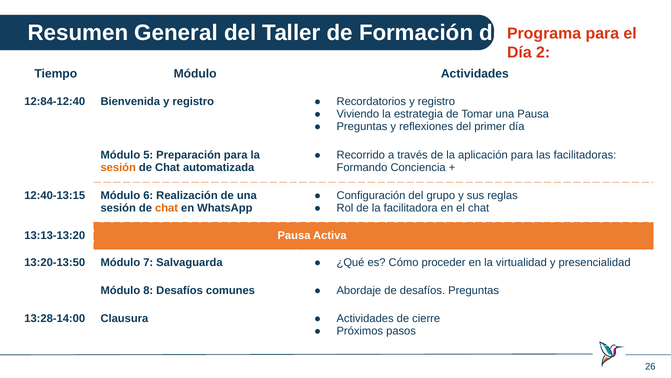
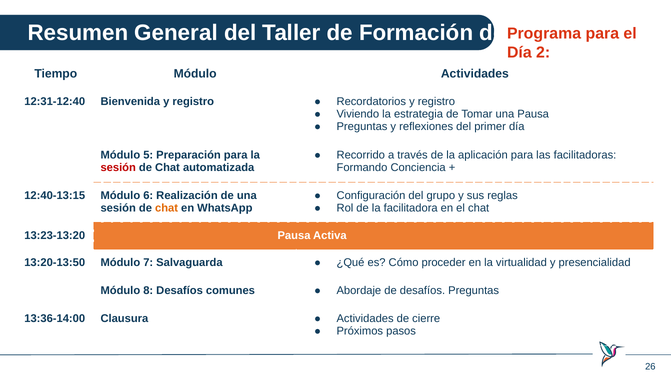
12:84-12:40: 12:84-12:40 -> 12:31-12:40
sesión at (118, 167) colour: orange -> red
13:13-13:20: 13:13-13:20 -> 13:23-13:20
13:28-14:00: 13:28-14:00 -> 13:36-14:00
